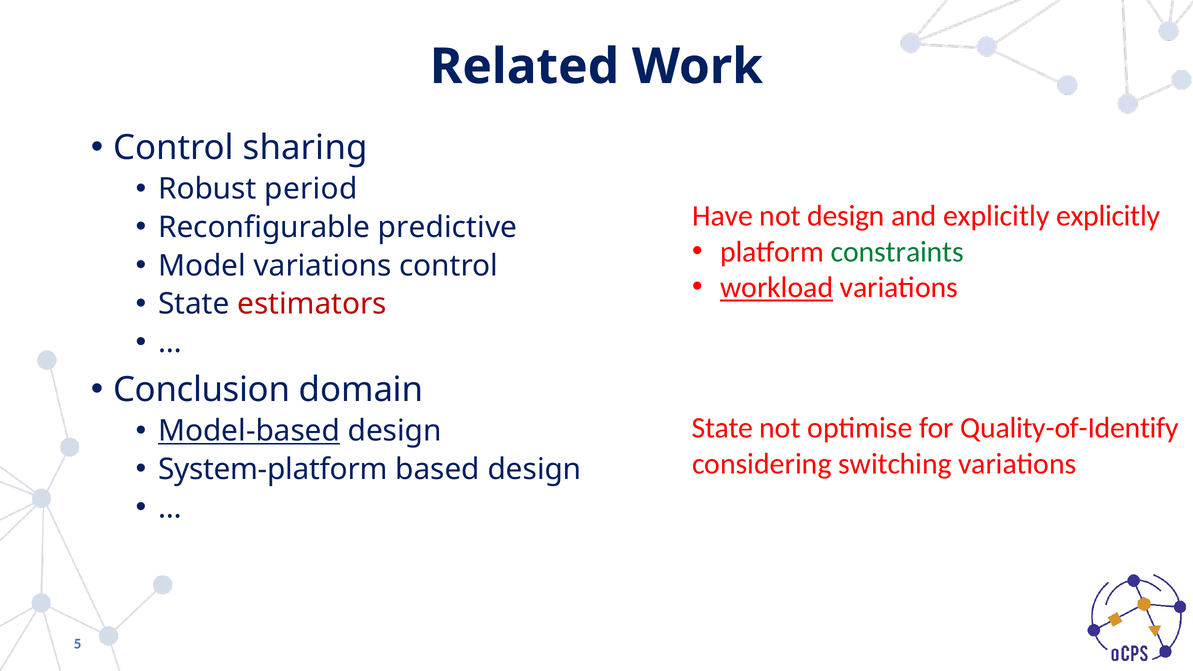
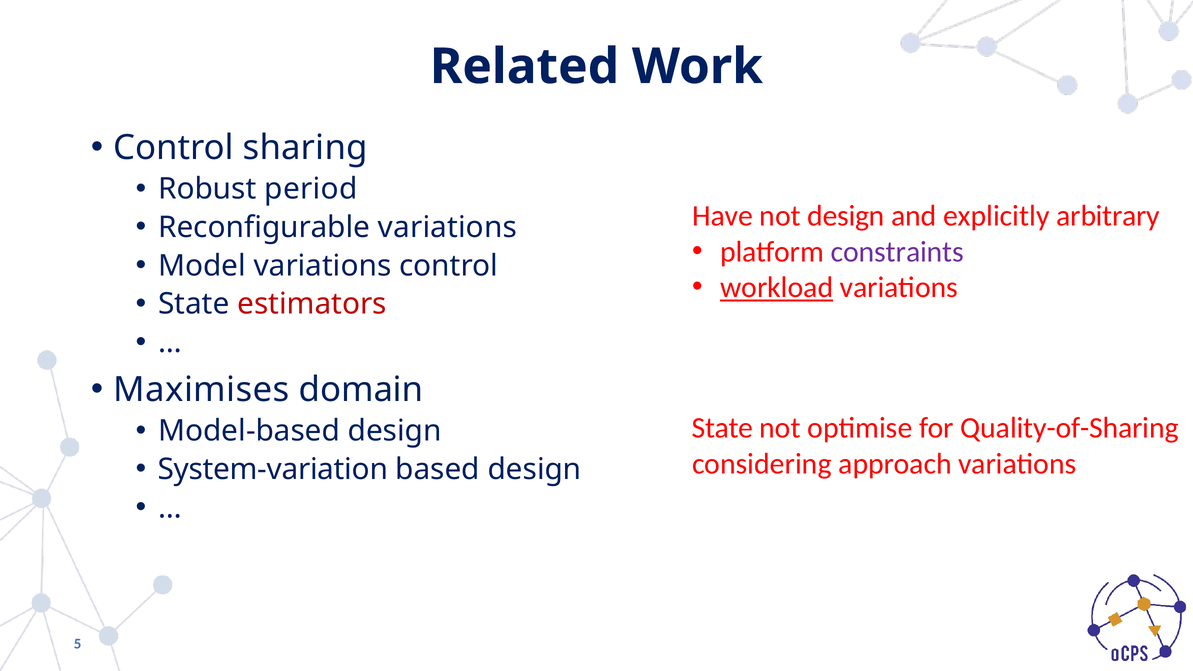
explicitly explicitly: explicitly -> arbitrary
Reconfigurable predictive: predictive -> variations
constraints colour: green -> purple
Conclusion: Conclusion -> Maximises
Model-based underline: present -> none
Quality-of-Identify: Quality-of-Identify -> Quality-of-Sharing
switching: switching -> approach
System-platform: System-platform -> System-variation
